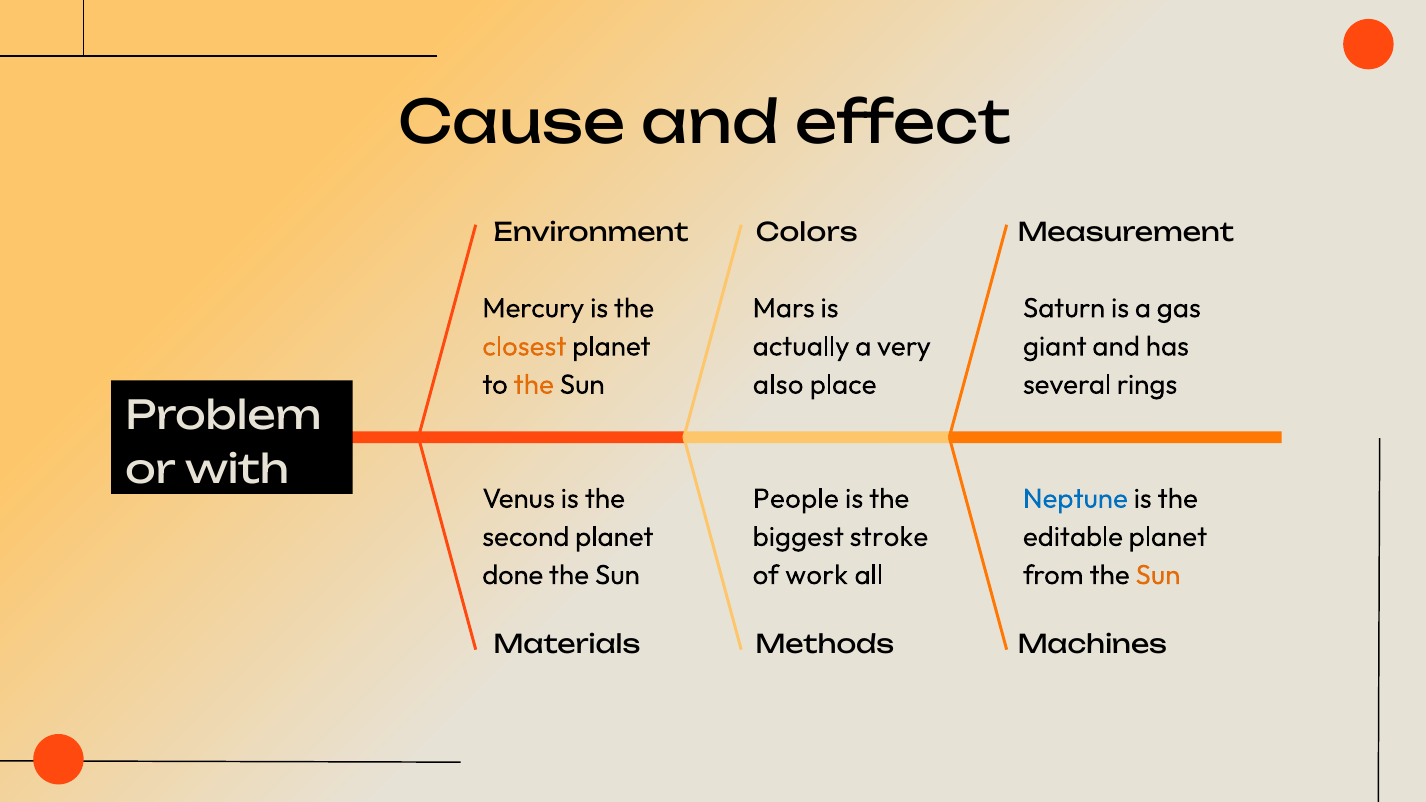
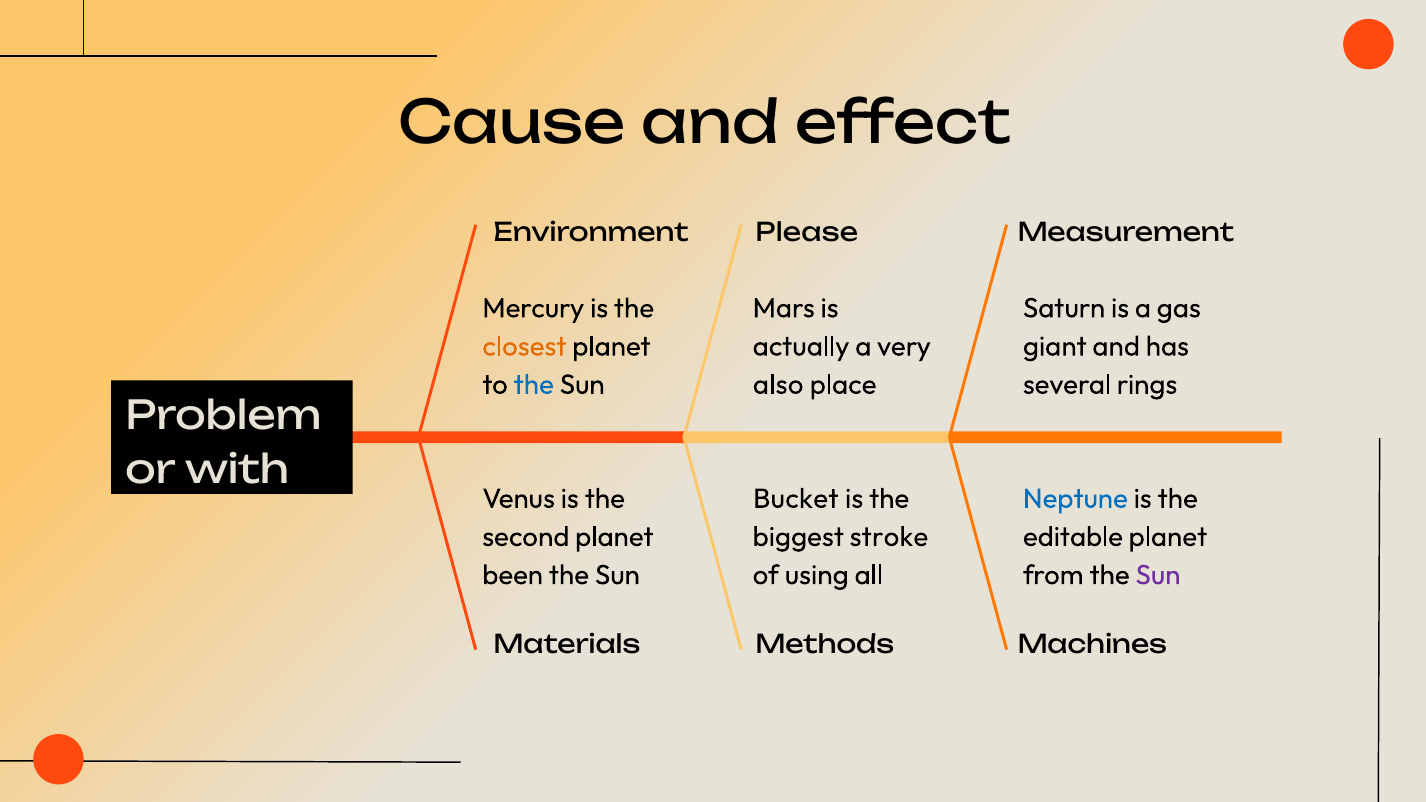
Colors: Colors -> Please
the at (534, 385) colour: orange -> blue
People: People -> Bucket
done: done -> been
work: work -> using
Sun at (1158, 575) colour: orange -> purple
